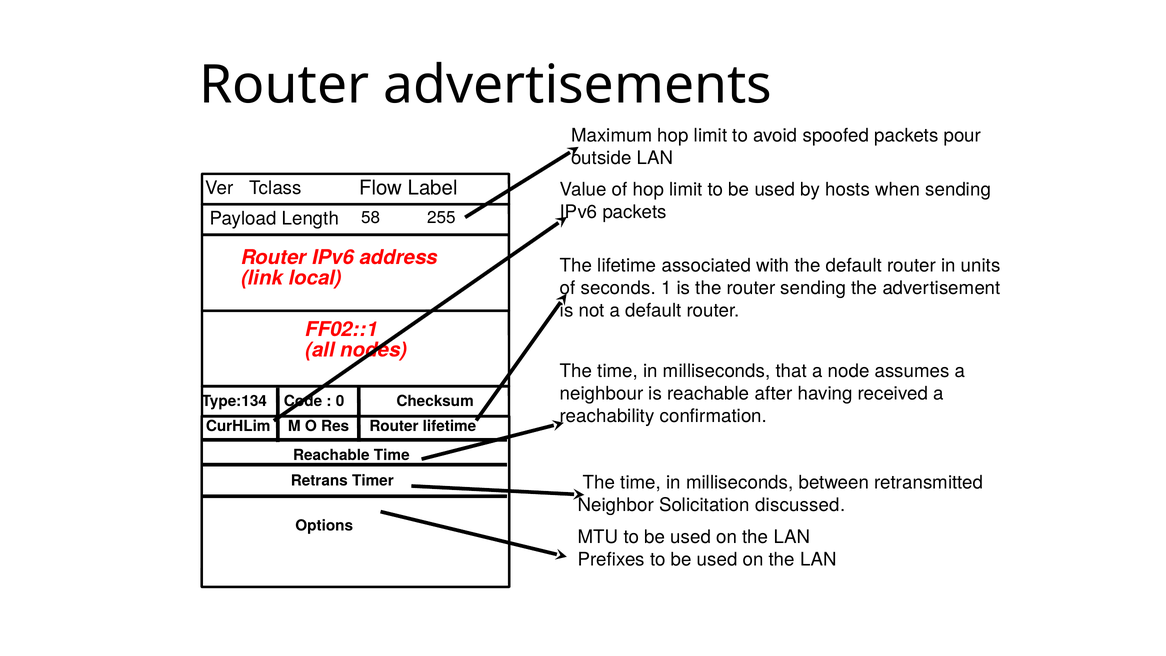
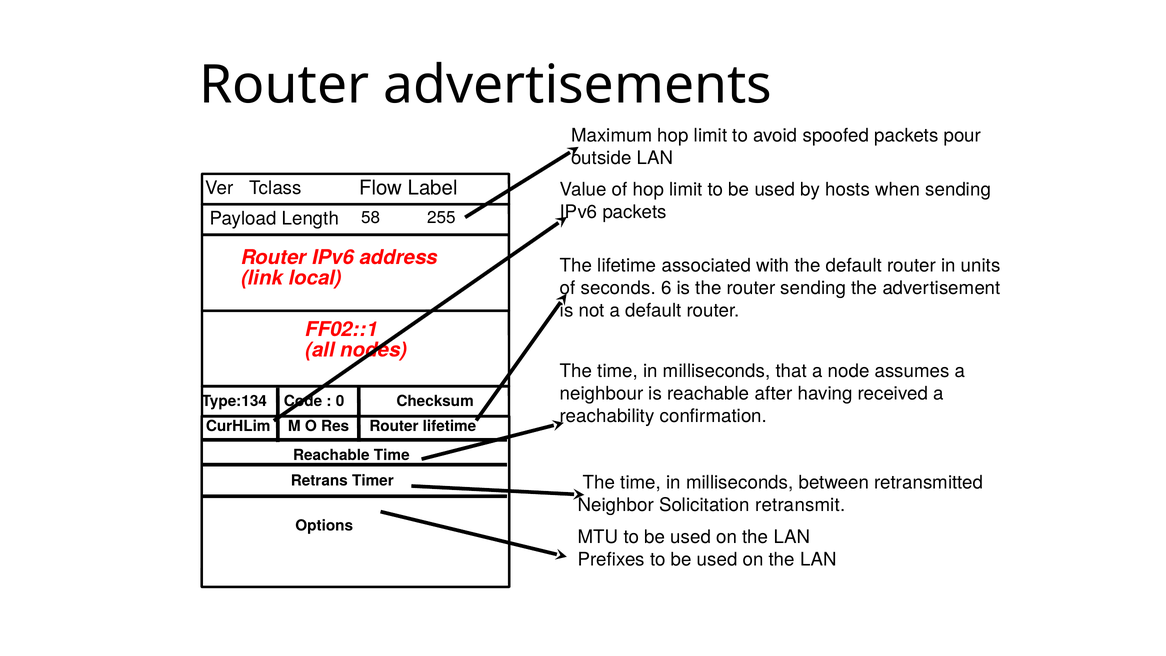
1: 1 -> 6
discussed: discussed -> retransmit
